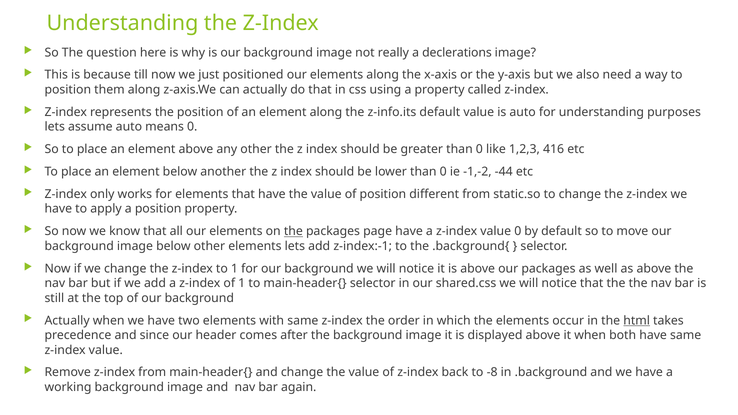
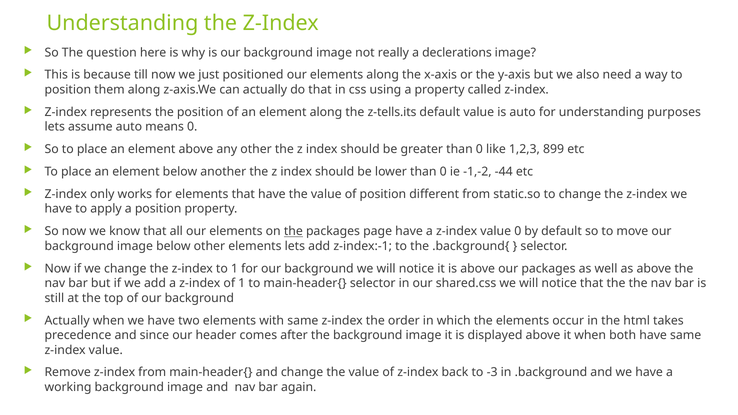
z-info.its: z-info.its -> z-tells.its
416: 416 -> 899
html underline: present -> none
-8: -8 -> -3
